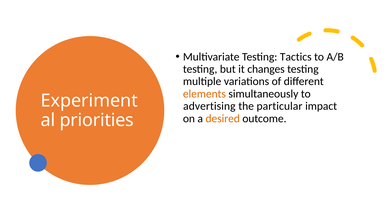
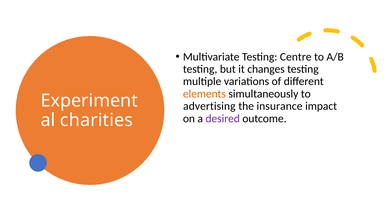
Tactics: Tactics -> Centre
particular: particular -> insurance
desired colour: orange -> purple
priorities: priorities -> charities
